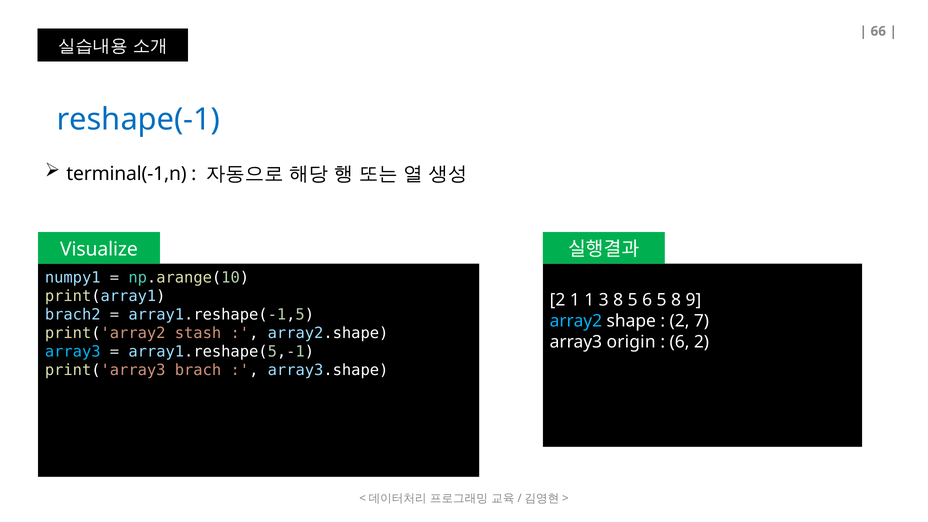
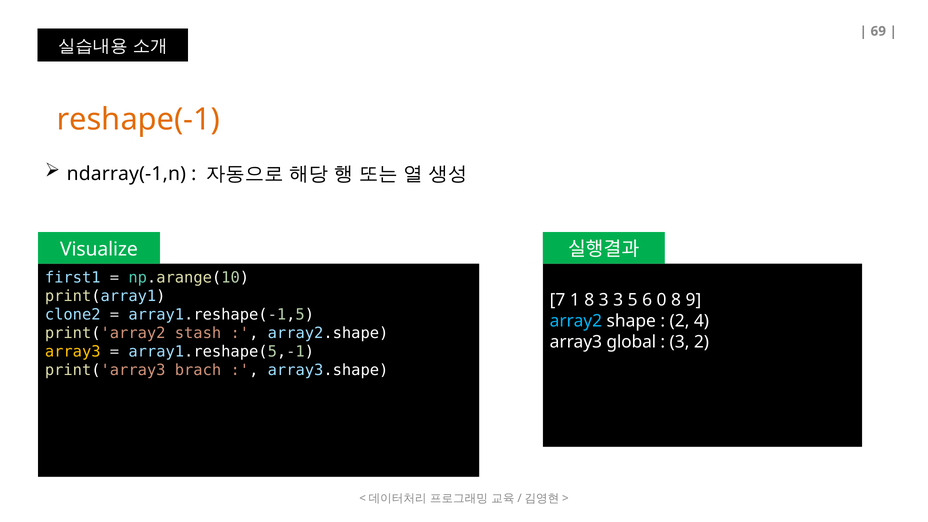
66: 66 -> 69
reshape(-1 colour: blue -> orange
terminal(-1,n: terminal(-1,n -> ndarray(-1,n
numpy1: numpy1 -> first1
2 at (558, 300): 2 -> 7
1 1: 1 -> 8
3 8: 8 -> 3
6 5: 5 -> 0
brach2: brach2 -> clone2
7: 7 -> 4
origin: origin -> global
6 at (680, 342): 6 -> 3
array3 at (73, 352) colour: light blue -> yellow
